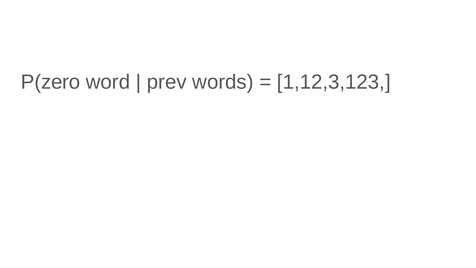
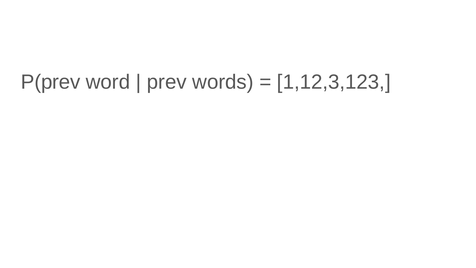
P(zero: P(zero -> P(prev
